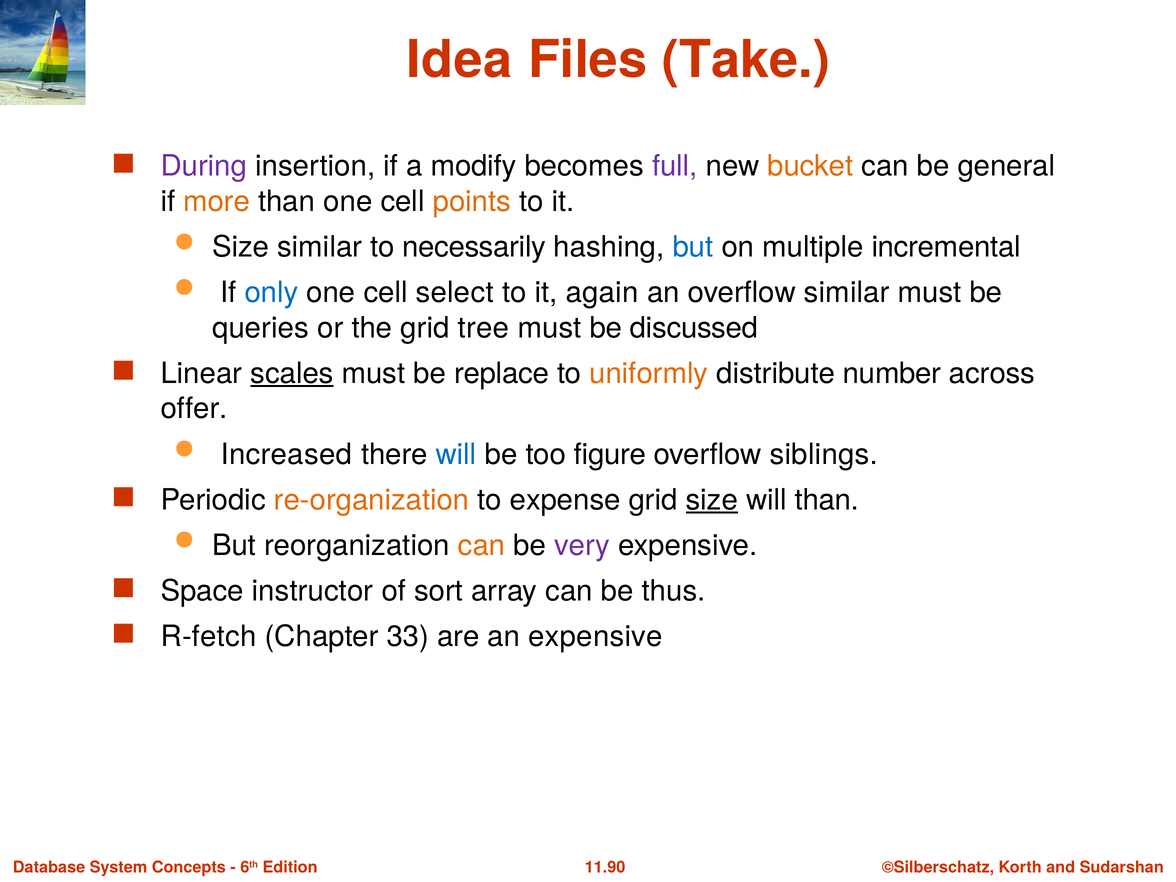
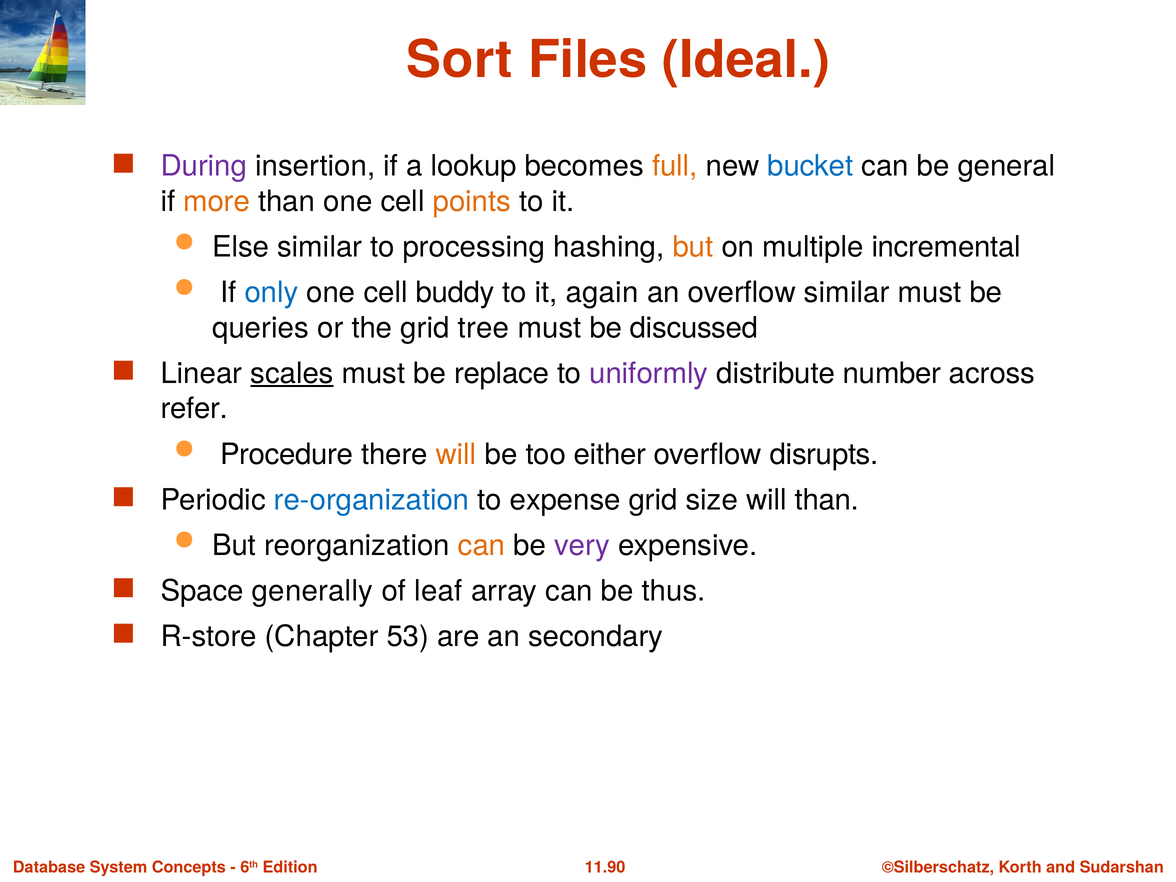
Idea: Idea -> Sort
Take: Take -> Ideal
modify: modify -> lookup
full colour: purple -> orange
bucket colour: orange -> blue
Size at (241, 247): Size -> Else
necessarily: necessarily -> processing
but at (693, 247) colour: blue -> orange
select: select -> buddy
uniformly colour: orange -> purple
offer: offer -> refer
Increased: Increased -> Procedure
will at (456, 454) colour: blue -> orange
figure: figure -> either
siblings: siblings -> disrupts
re-organization colour: orange -> blue
size at (712, 500) underline: present -> none
instructor: instructor -> generally
sort: sort -> leaf
R-fetch: R-fetch -> R-store
33: 33 -> 53
an expensive: expensive -> secondary
